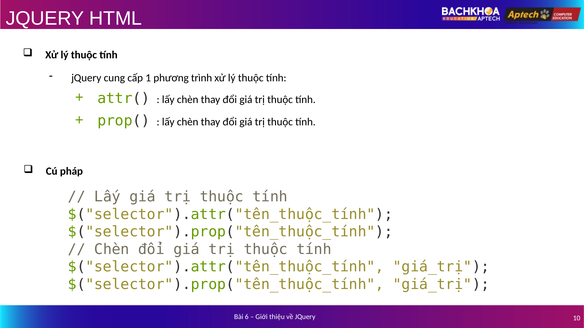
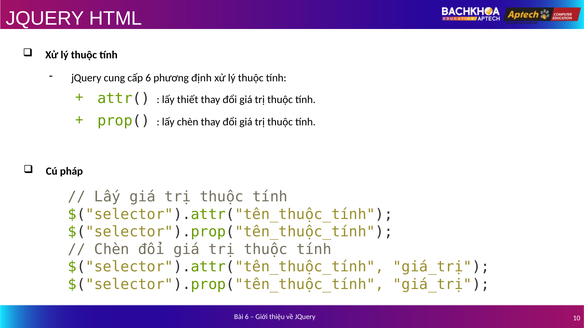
cấp 1: 1 -> 6
trình: trình -> định
chèn at (188, 100): chèn -> thiết
